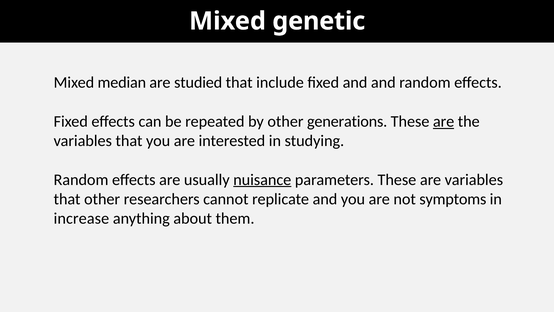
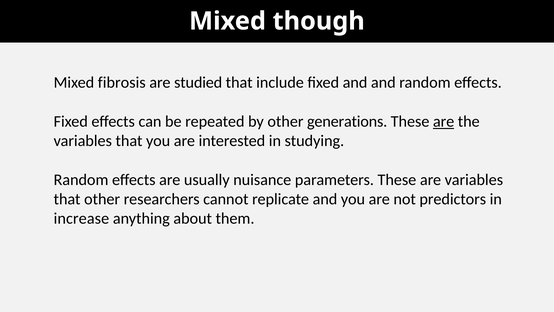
genetic: genetic -> though
median: median -> fibrosis
nuisance underline: present -> none
symptoms: symptoms -> predictors
